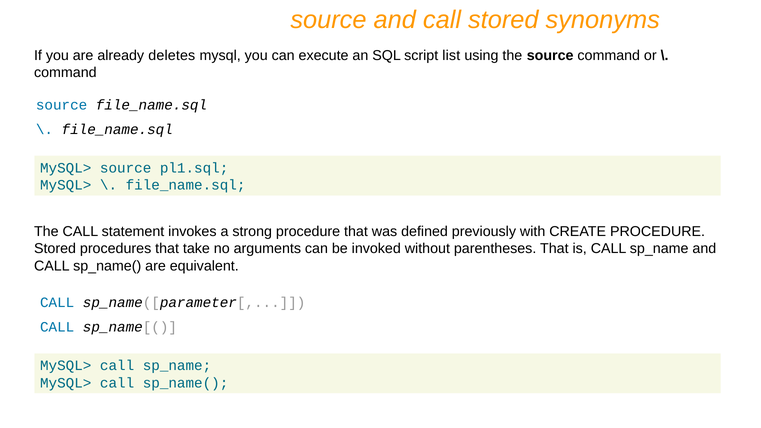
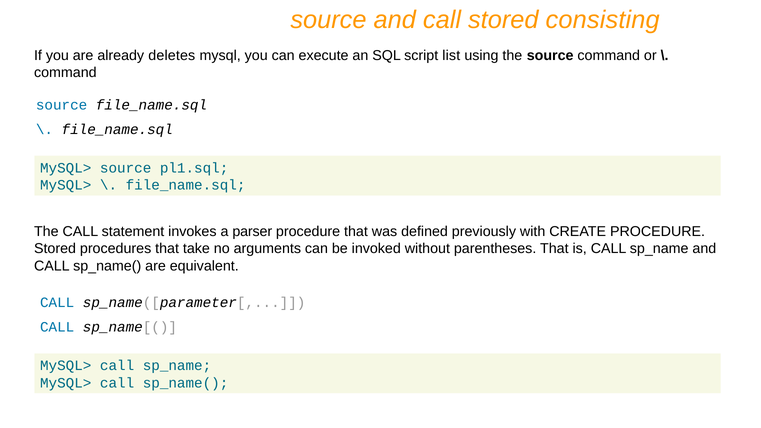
synonyms: synonyms -> consisting
strong: strong -> parser
